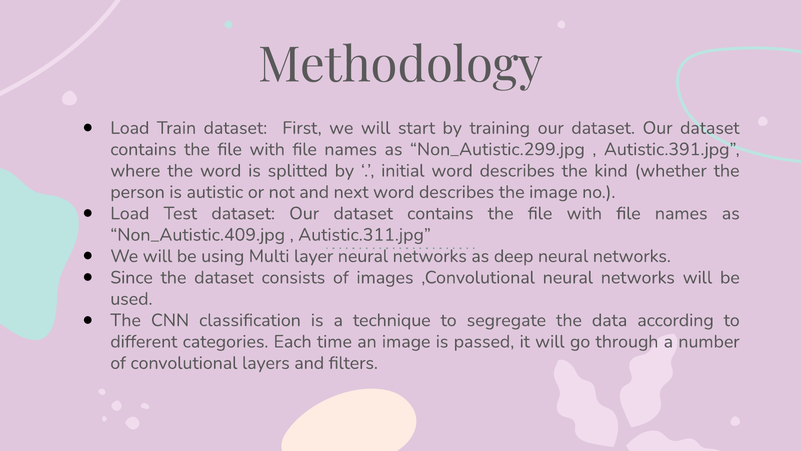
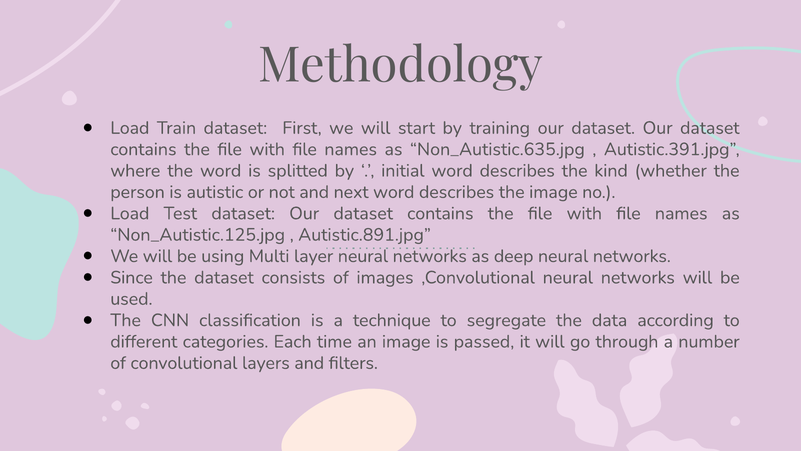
Non_Autistic.299.jpg: Non_Autistic.299.jpg -> Non_Autistic.635.jpg
Non_Autistic.409.jpg: Non_Autistic.409.jpg -> Non_Autistic.125.jpg
Autistic.311.jpg: Autistic.311.jpg -> Autistic.891.jpg
